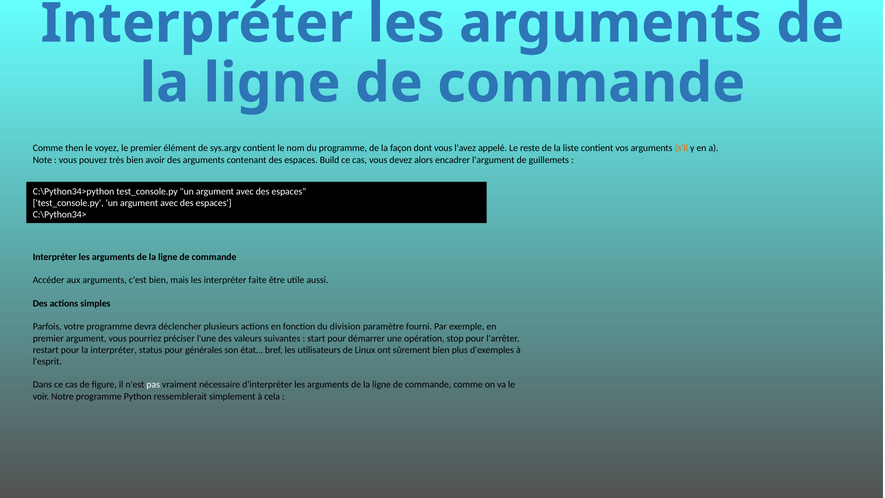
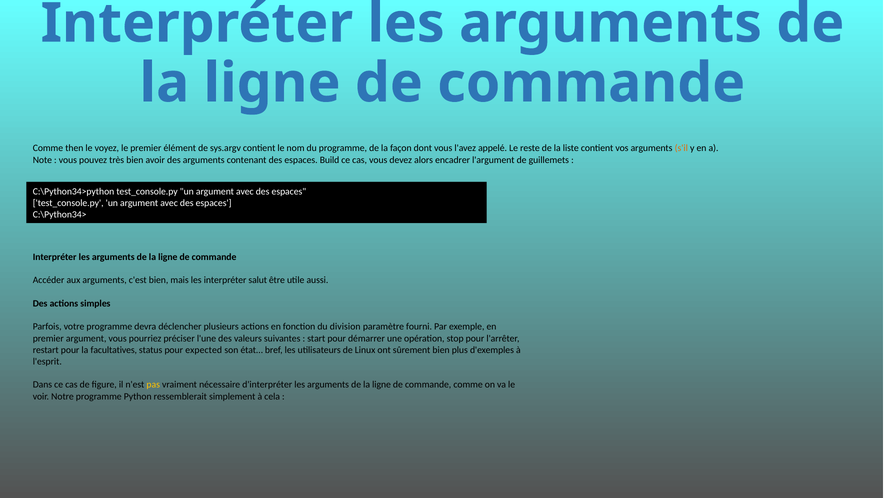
faite: faite -> salut
la interpréter: interpréter -> facultatives
générales: générales -> expected
pas colour: white -> yellow
